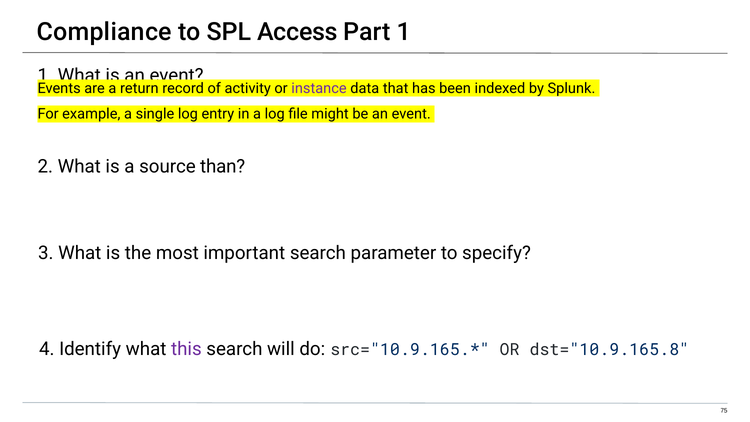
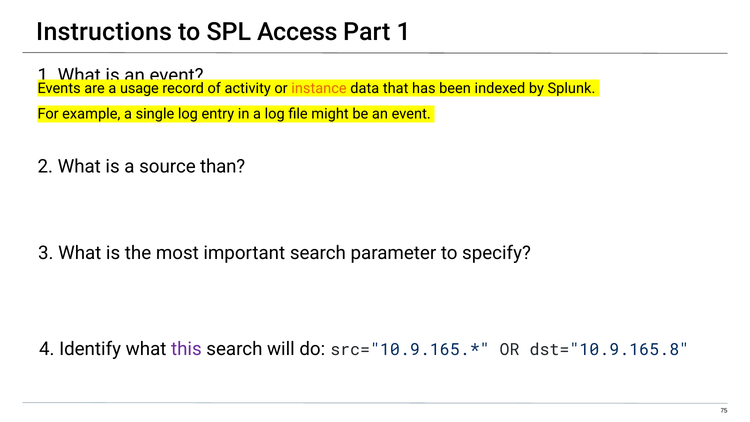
Compliance: Compliance -> Instructions
return: return -> usage
instance colour: purple -> orange
